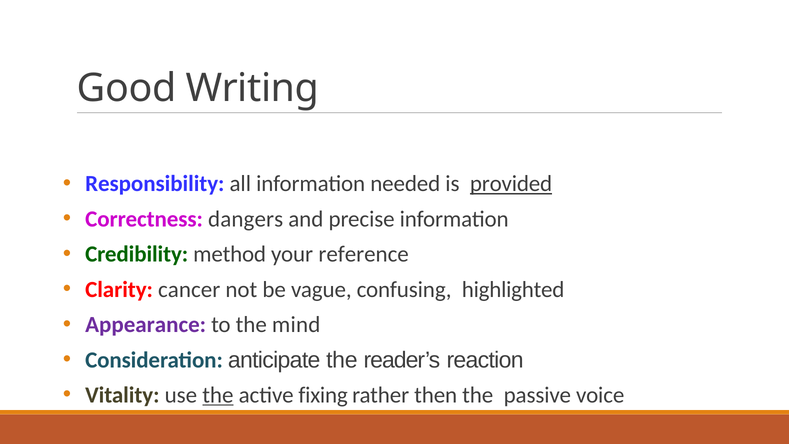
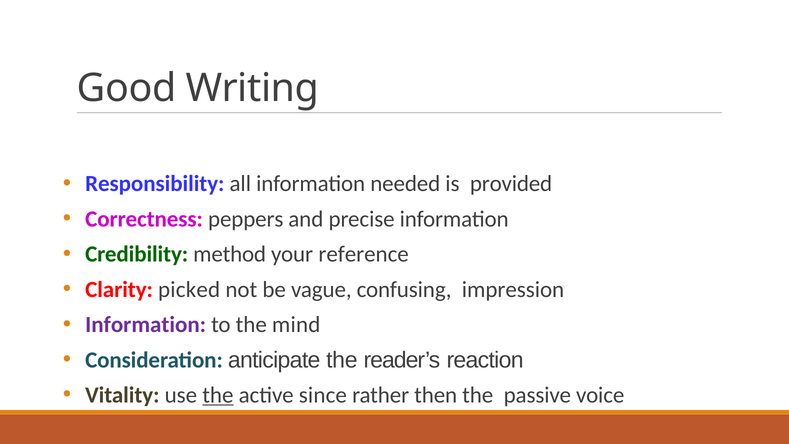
provided underline: present -> none
dangers: dangers -> peppers
cancer: cancer -> picked
highlighted: highlighted -> impression
Appearance at (146, 325): Appearance -> Information
fixing: fixing -> since
